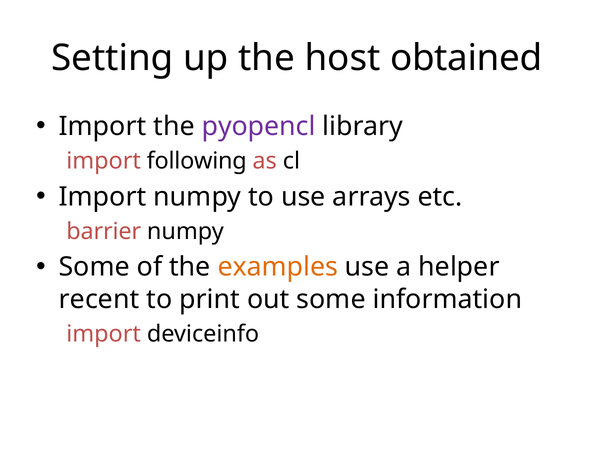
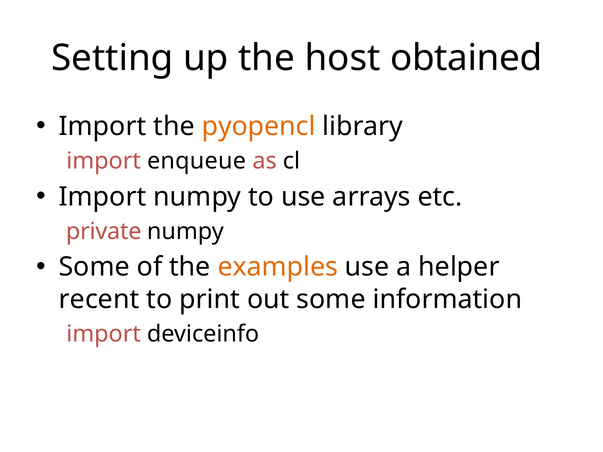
pyopencl colour: purple -> orange
following: following -> enqueue
barrier: barrier -> private
